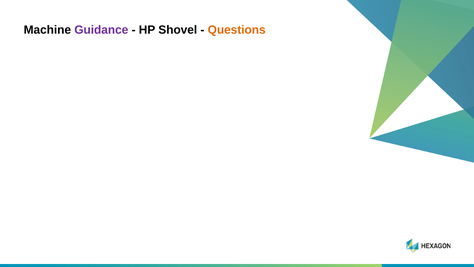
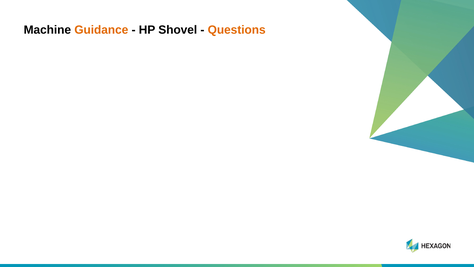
Guidance colour: purple -> orange
